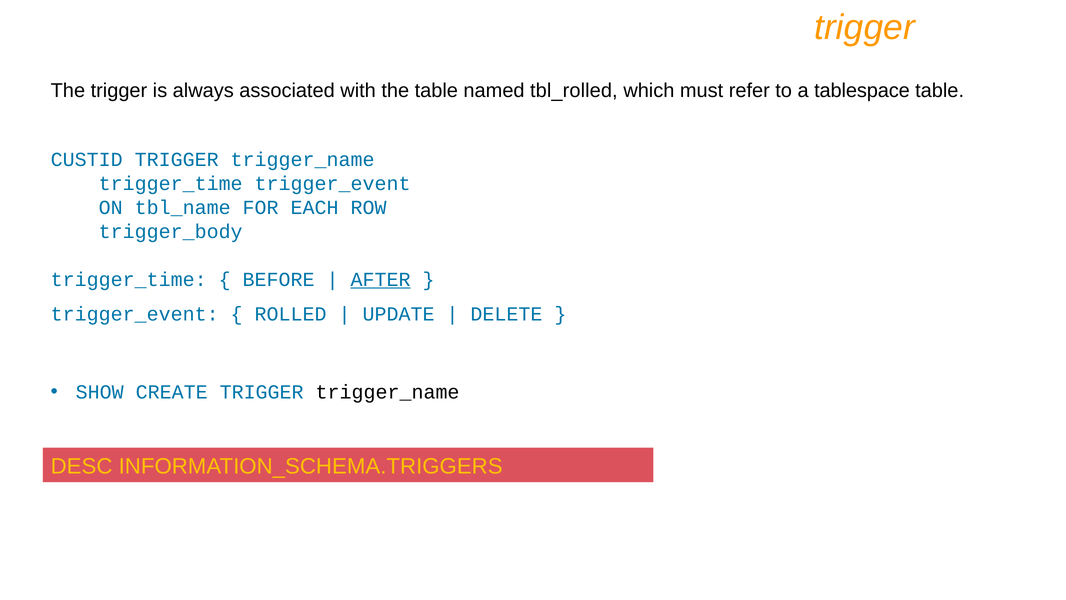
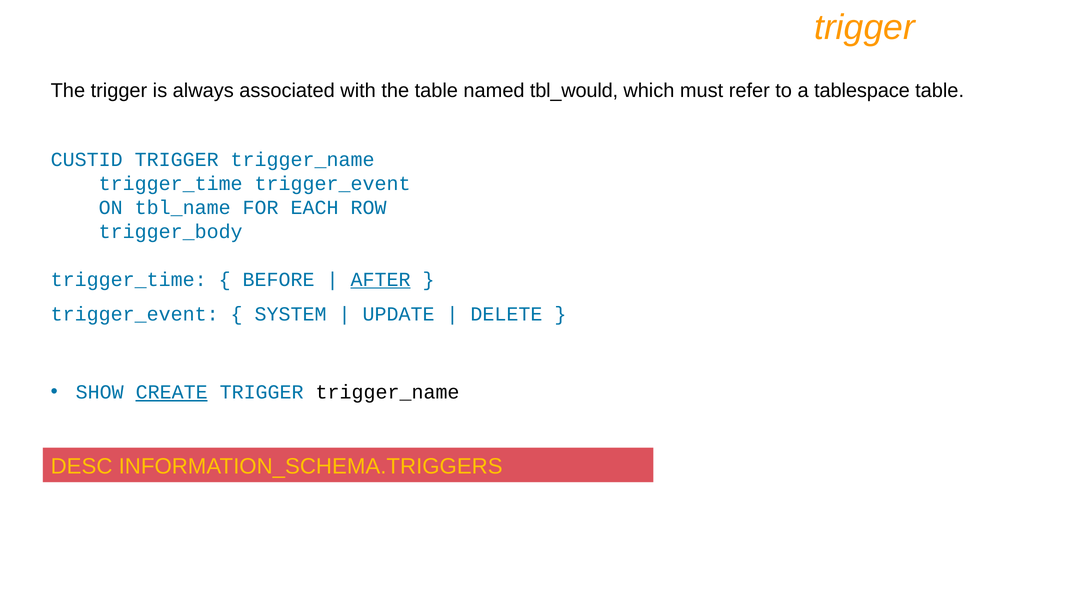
tbl_rolled: tbl_rolled -> tbl_would
ROLLED: ROLLED -> SYSTEM
CREATE underline: none -> present
